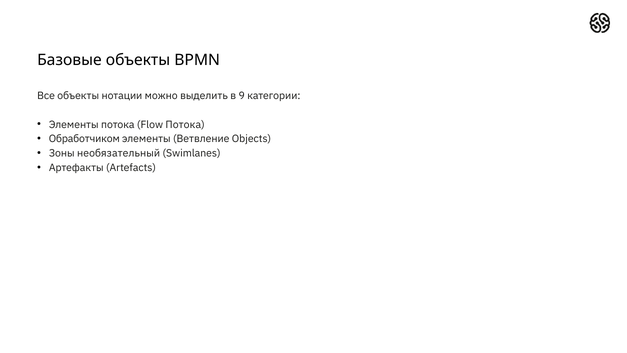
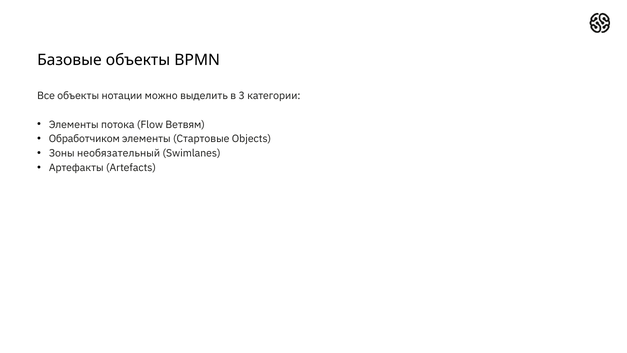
9: 9 -> 3
Flow Потока: Потока -> Ветвям
Ветвление: Ветвление -> Стартовые
